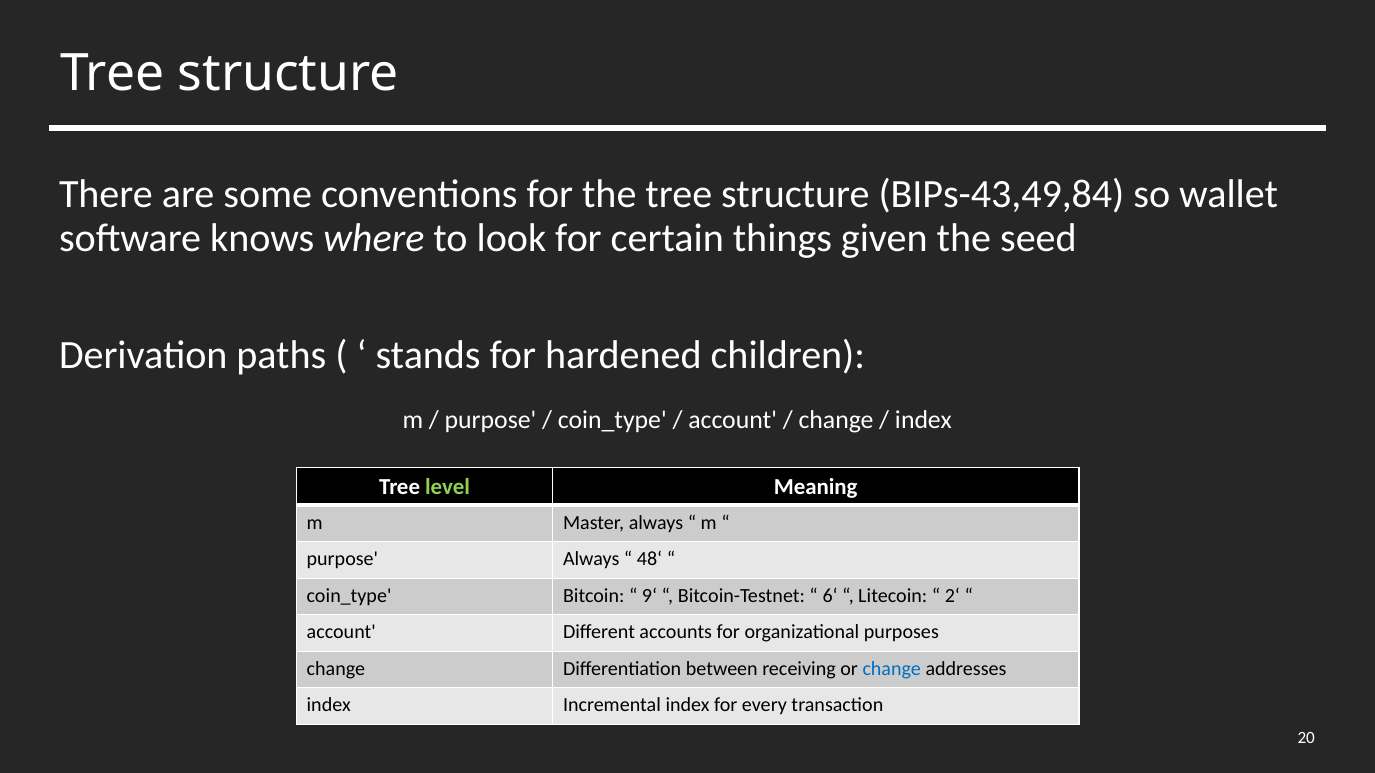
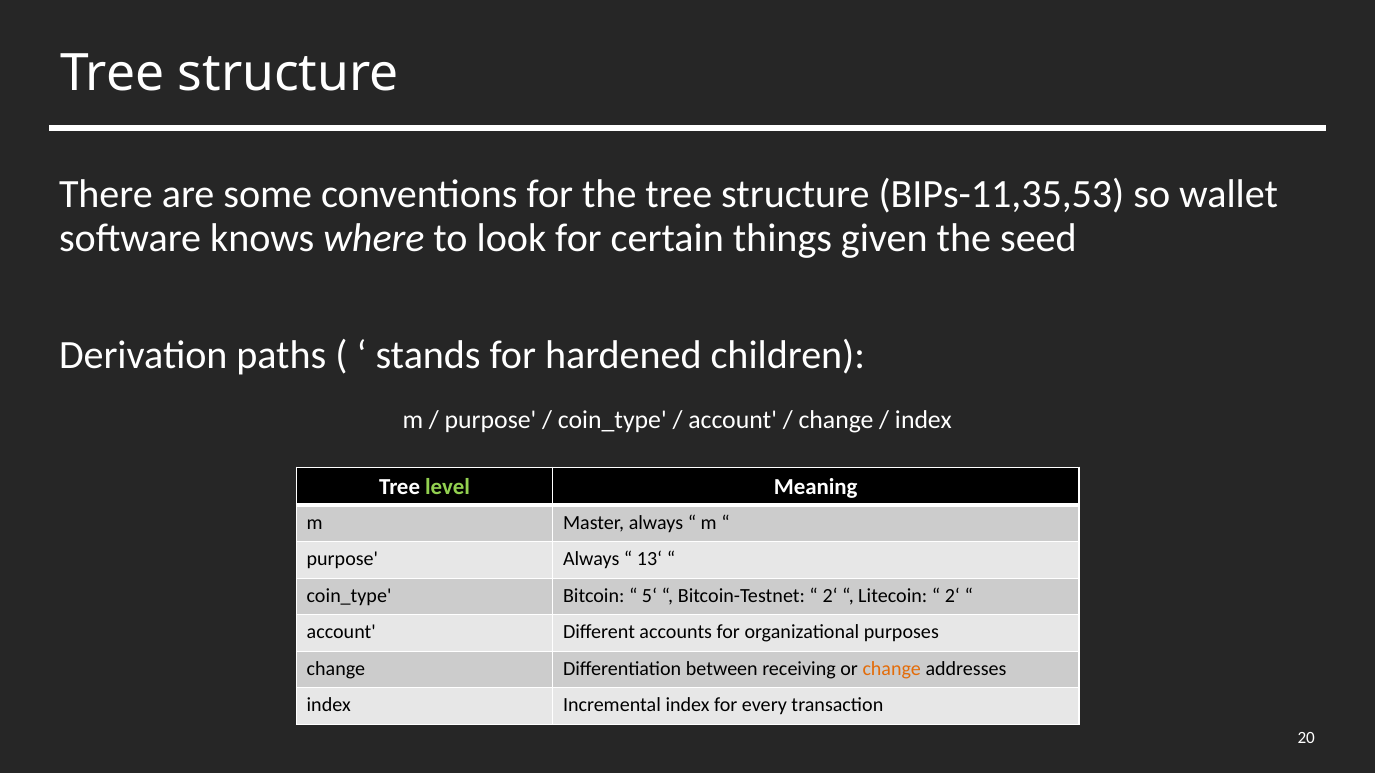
BIPs-43,49,84: BIPs-43,49,84 -> BIPs-11,35,53
48‘: 48‘ -> 13‘
9‘: 9‘ -> 5‘
6‘ at (830, 596): 6‘ -> 2‘
change at (892, 669) colour: blue -> orange
